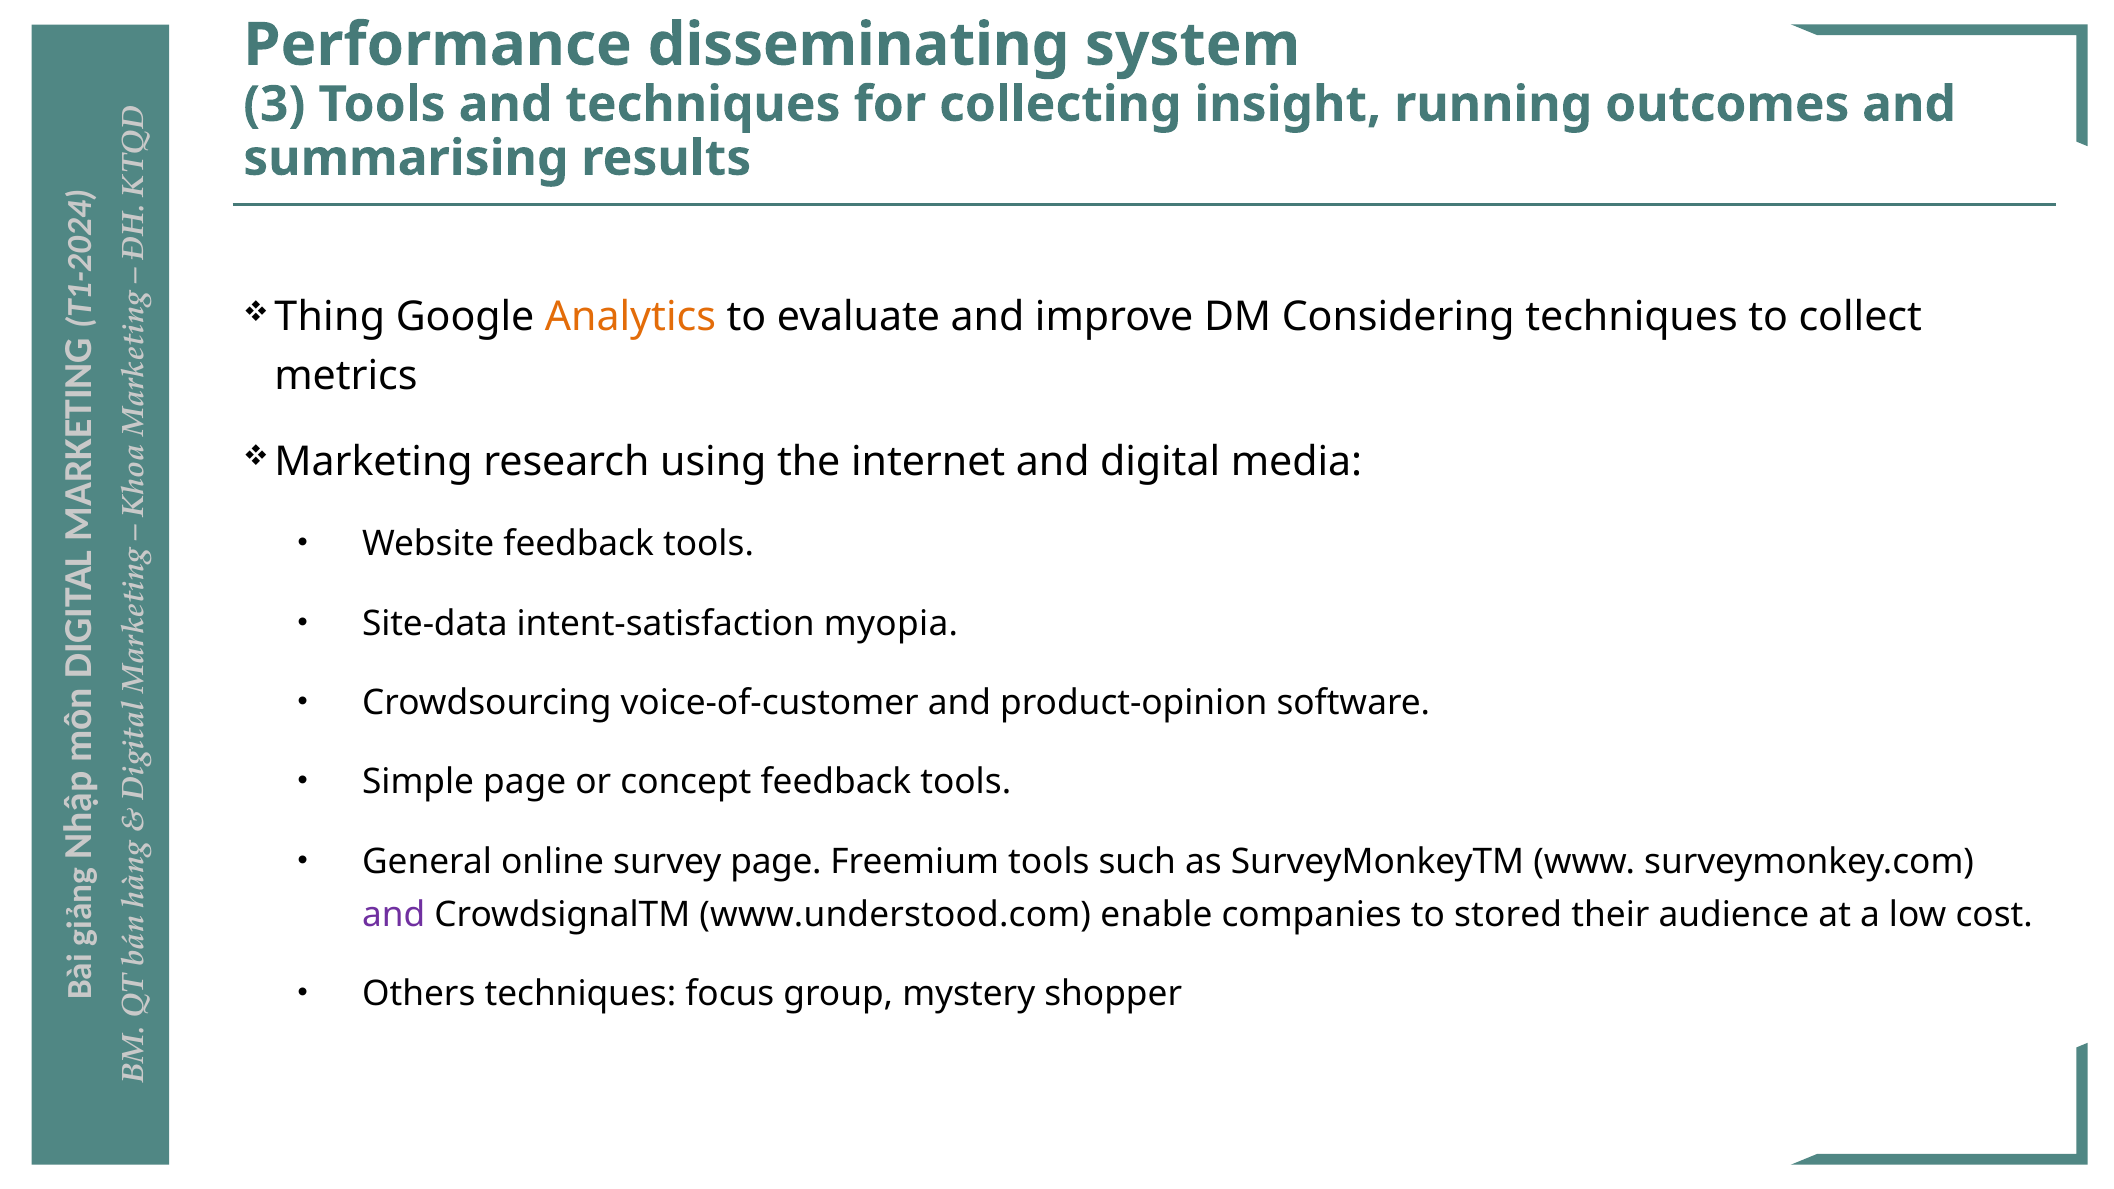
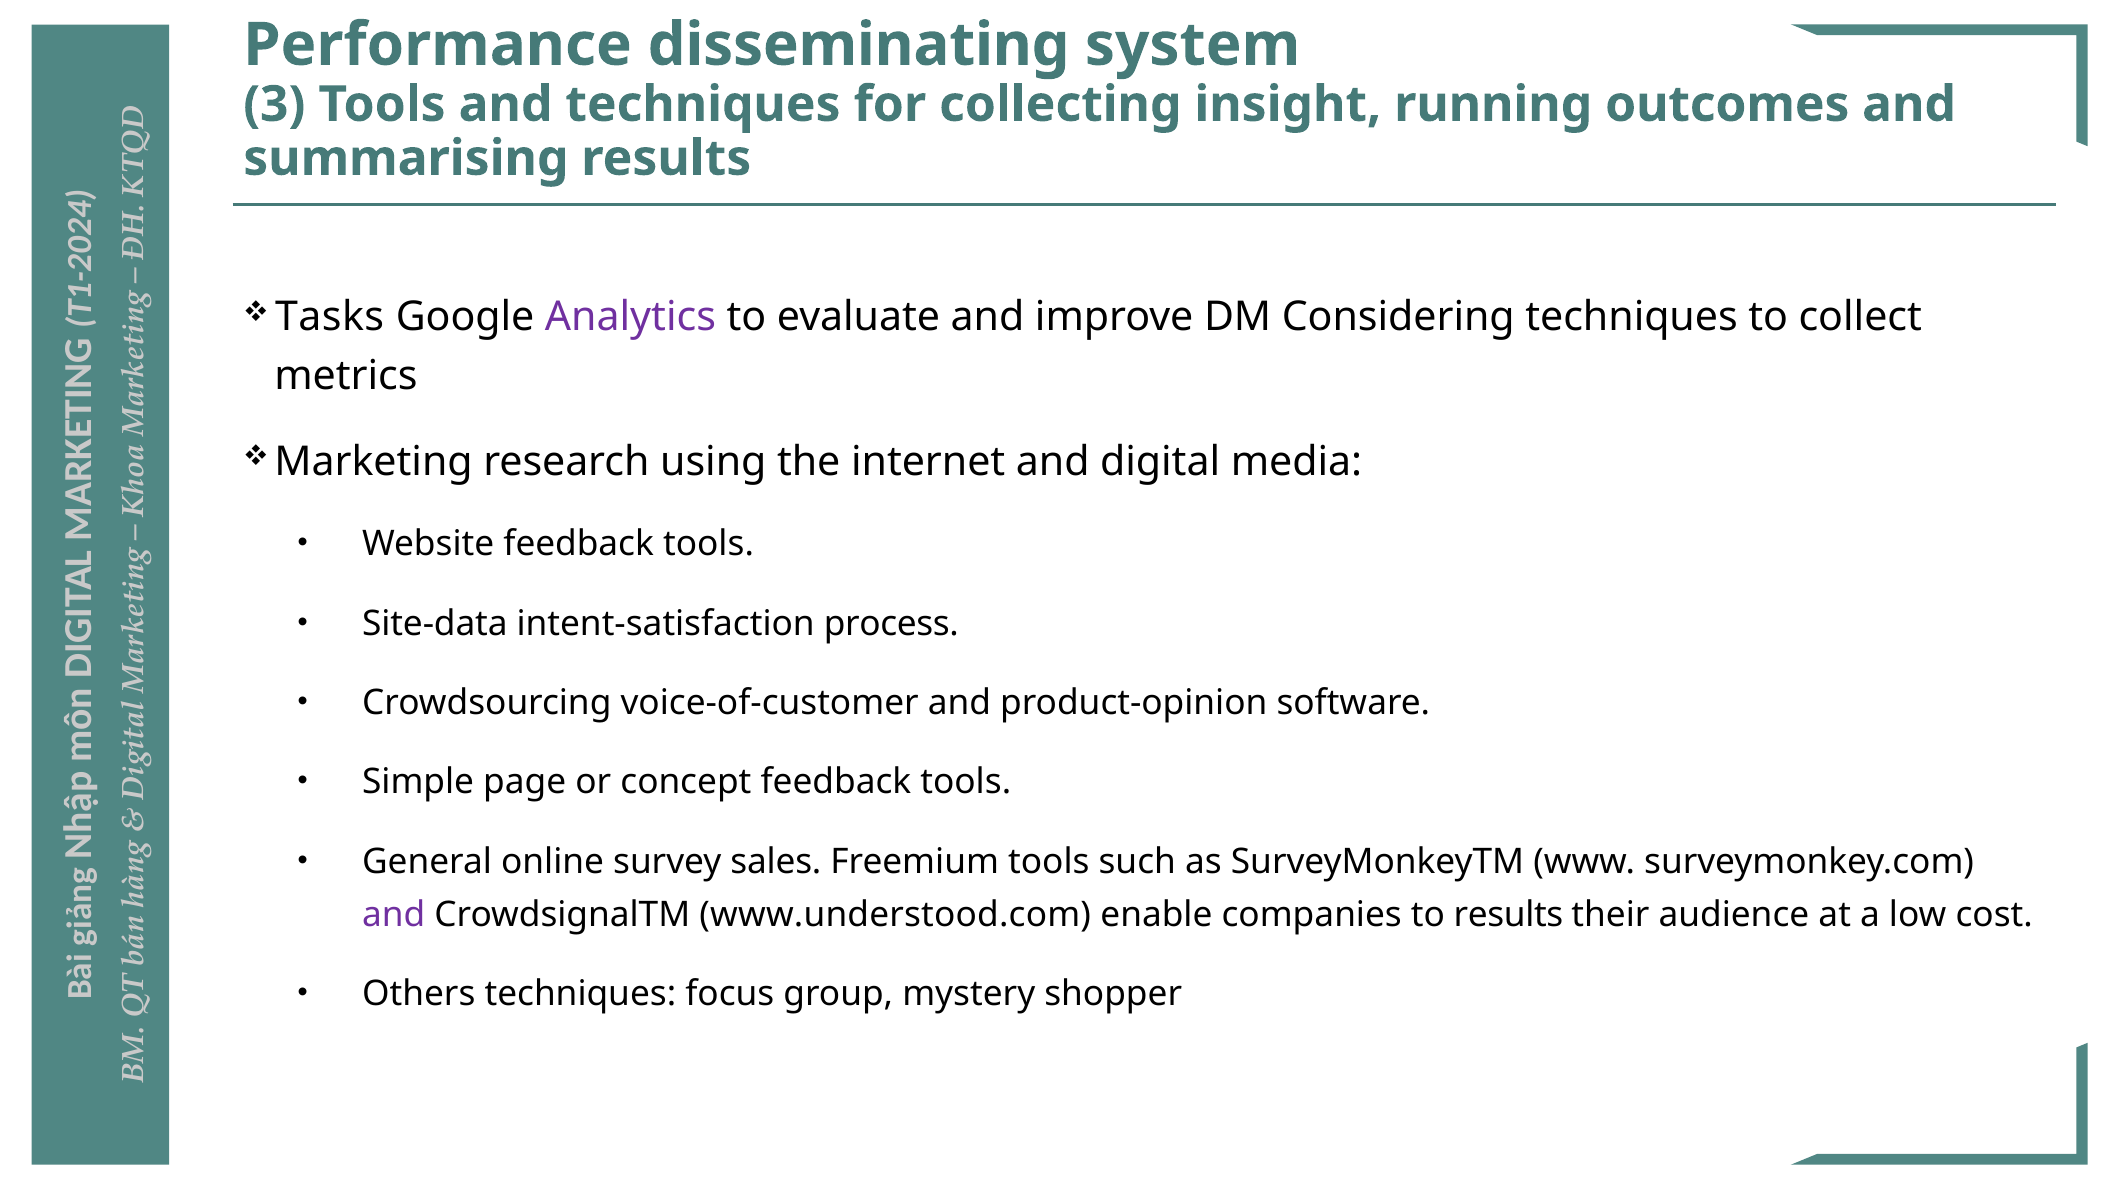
Thing: Thing -> Tasks
Analytics colour: orange -> purple
myopia: myopia -> process
survey page: page -> sales
to stored: stored -> results
